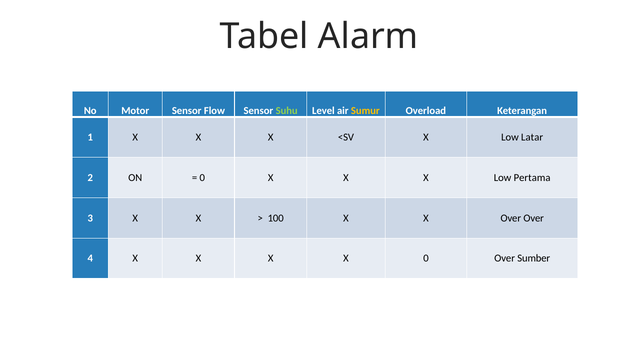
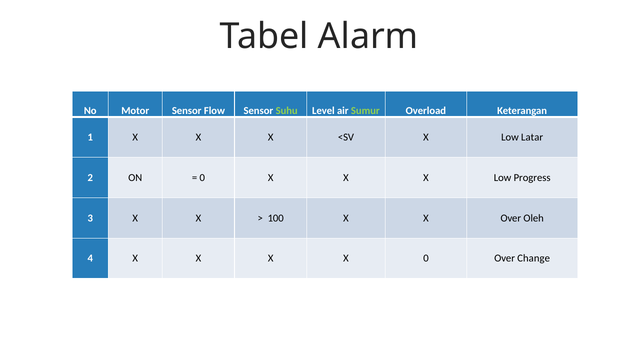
Sumur colour: yellow -> light green
Pertama: Pertama -> Progress
Over Over: Over -> Oleh
Sumber: Sumber -> Change
